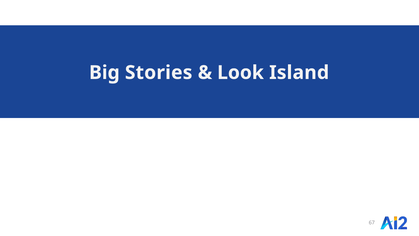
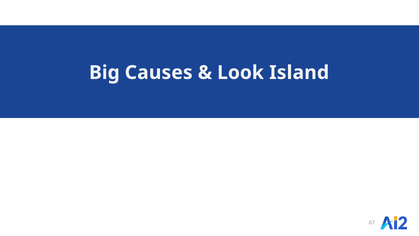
Stories: Stories -> Causes
